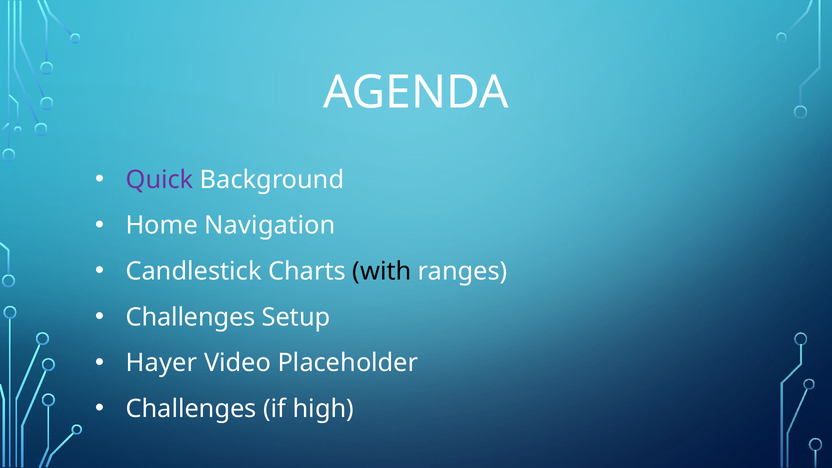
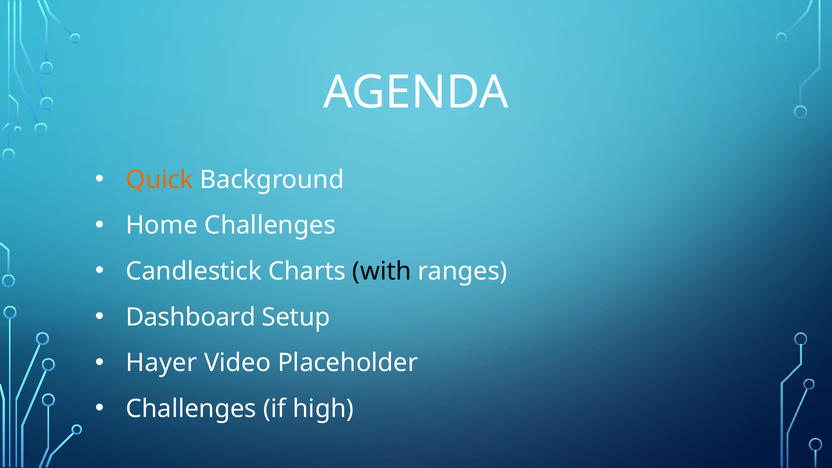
Quick colour: purple -> orange
Home Navigation: Navigation -> Challenges
Challenges at (191, 317): Challenges -> Dashboard
